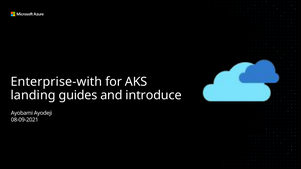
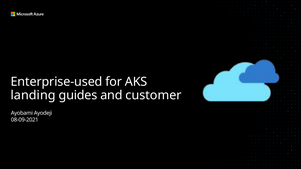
Enterprise-with: Enterprise-with -> Enterprise-used
introduce: introduce -> customer
